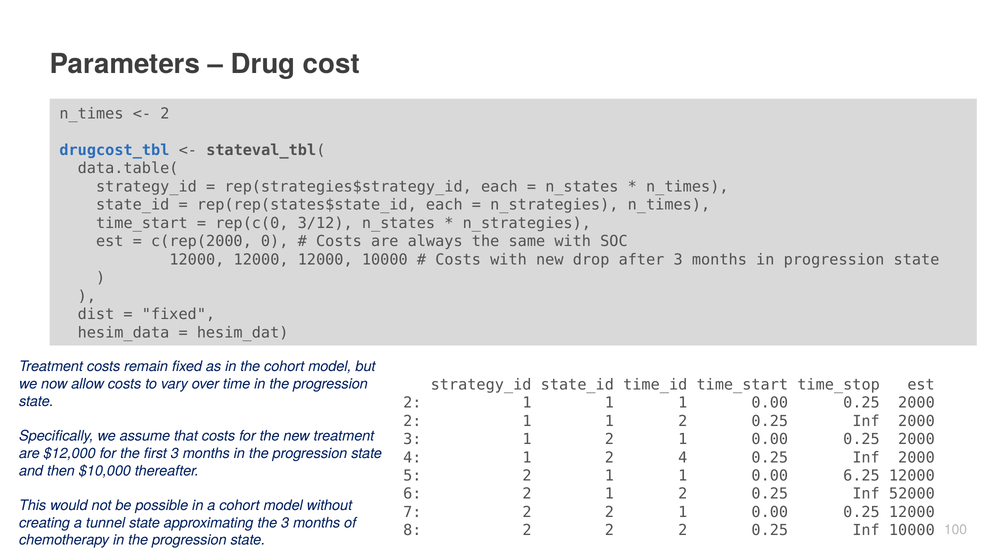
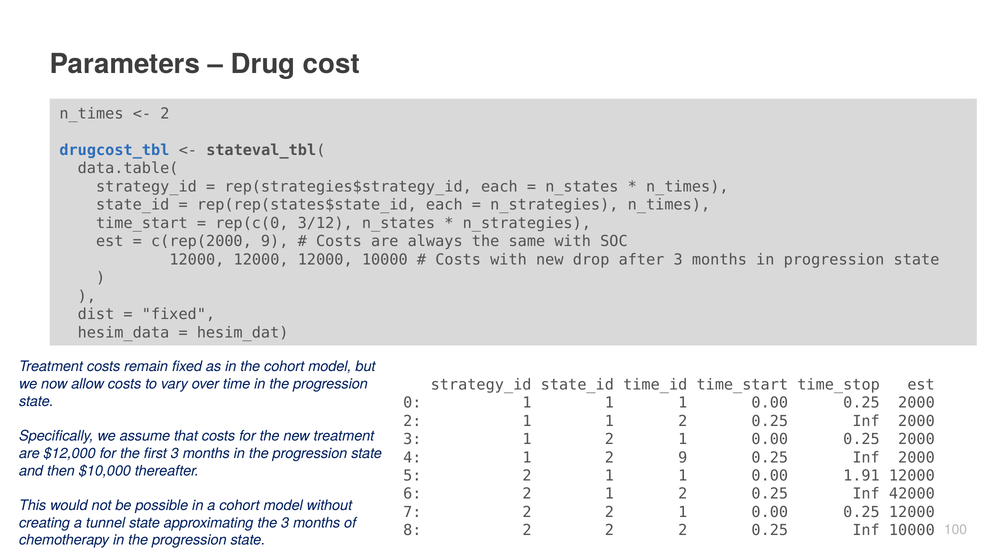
c(rep(2000 0: 0 -> 9
2 at (412, 403): 2 -> 0
2 4: 4 -> 9
6.25: 6.25 -> 1.91
52000: 52000 -> 42000
